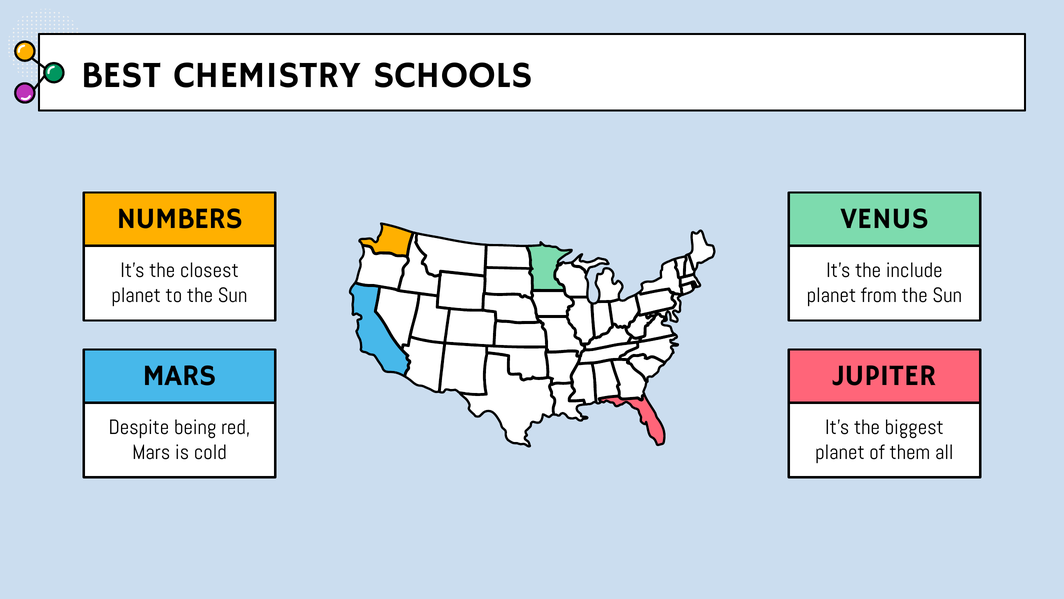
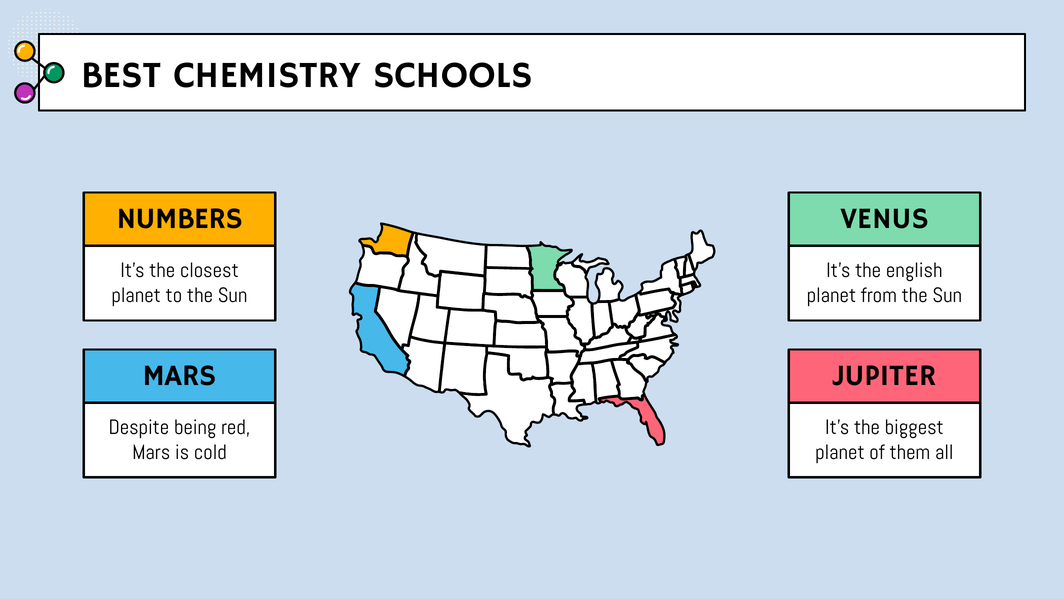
include: include -> english
